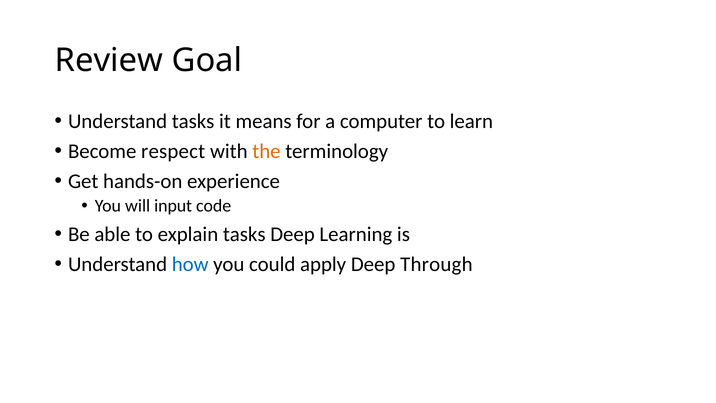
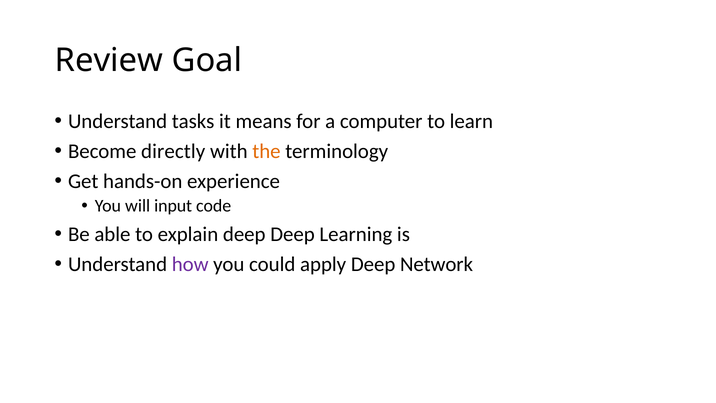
respect: respect -> directly
explain tasks: tasks -> deep
how colour: blue -> purple
Through: Through -> Network
